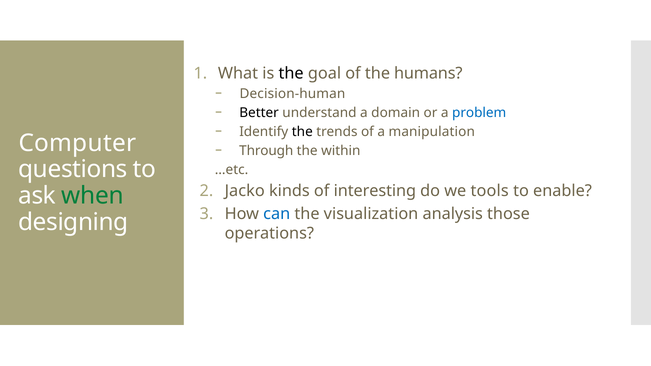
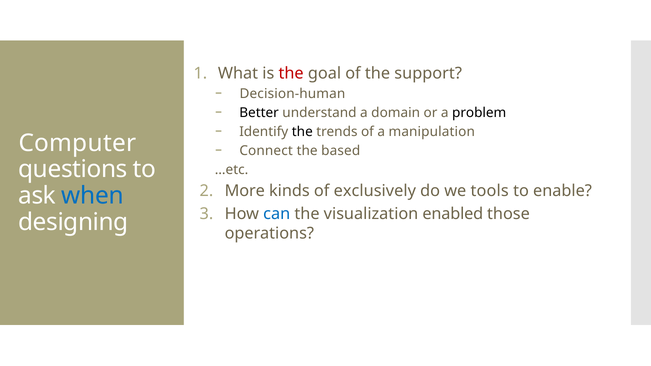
the at (291, 73) colour: black -> red
humans: humans -> support
problem colour: blue -> black
Through: Through -> Connect
within: within -> based
Jacko: Jacko -> More
interesting: interesting -> exclusively
when colour: green -> blue
analysis: analysis -> enabled
